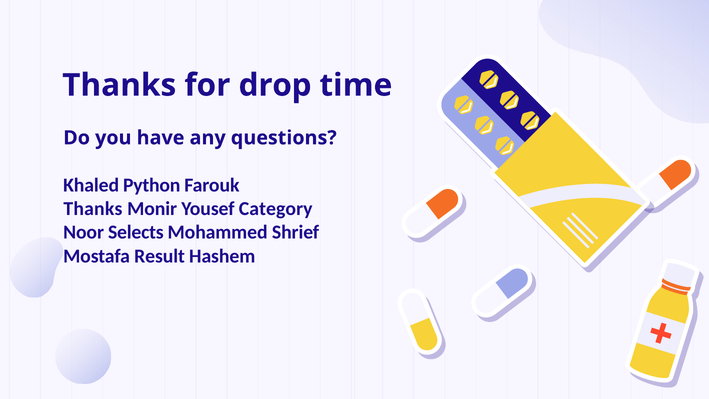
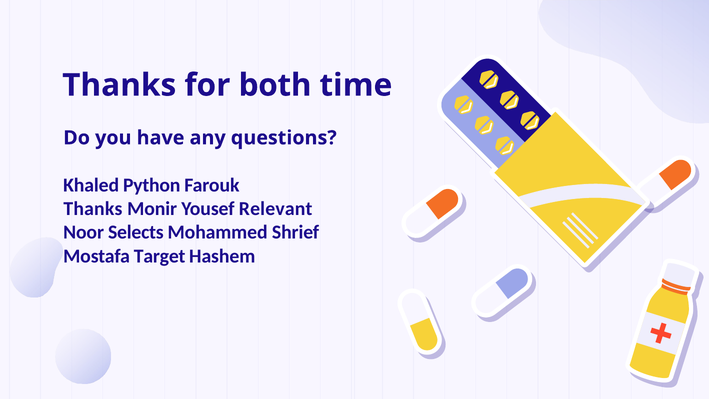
drop: drop -> both
Category: Category -> Relevant
Result: Result -> Target
